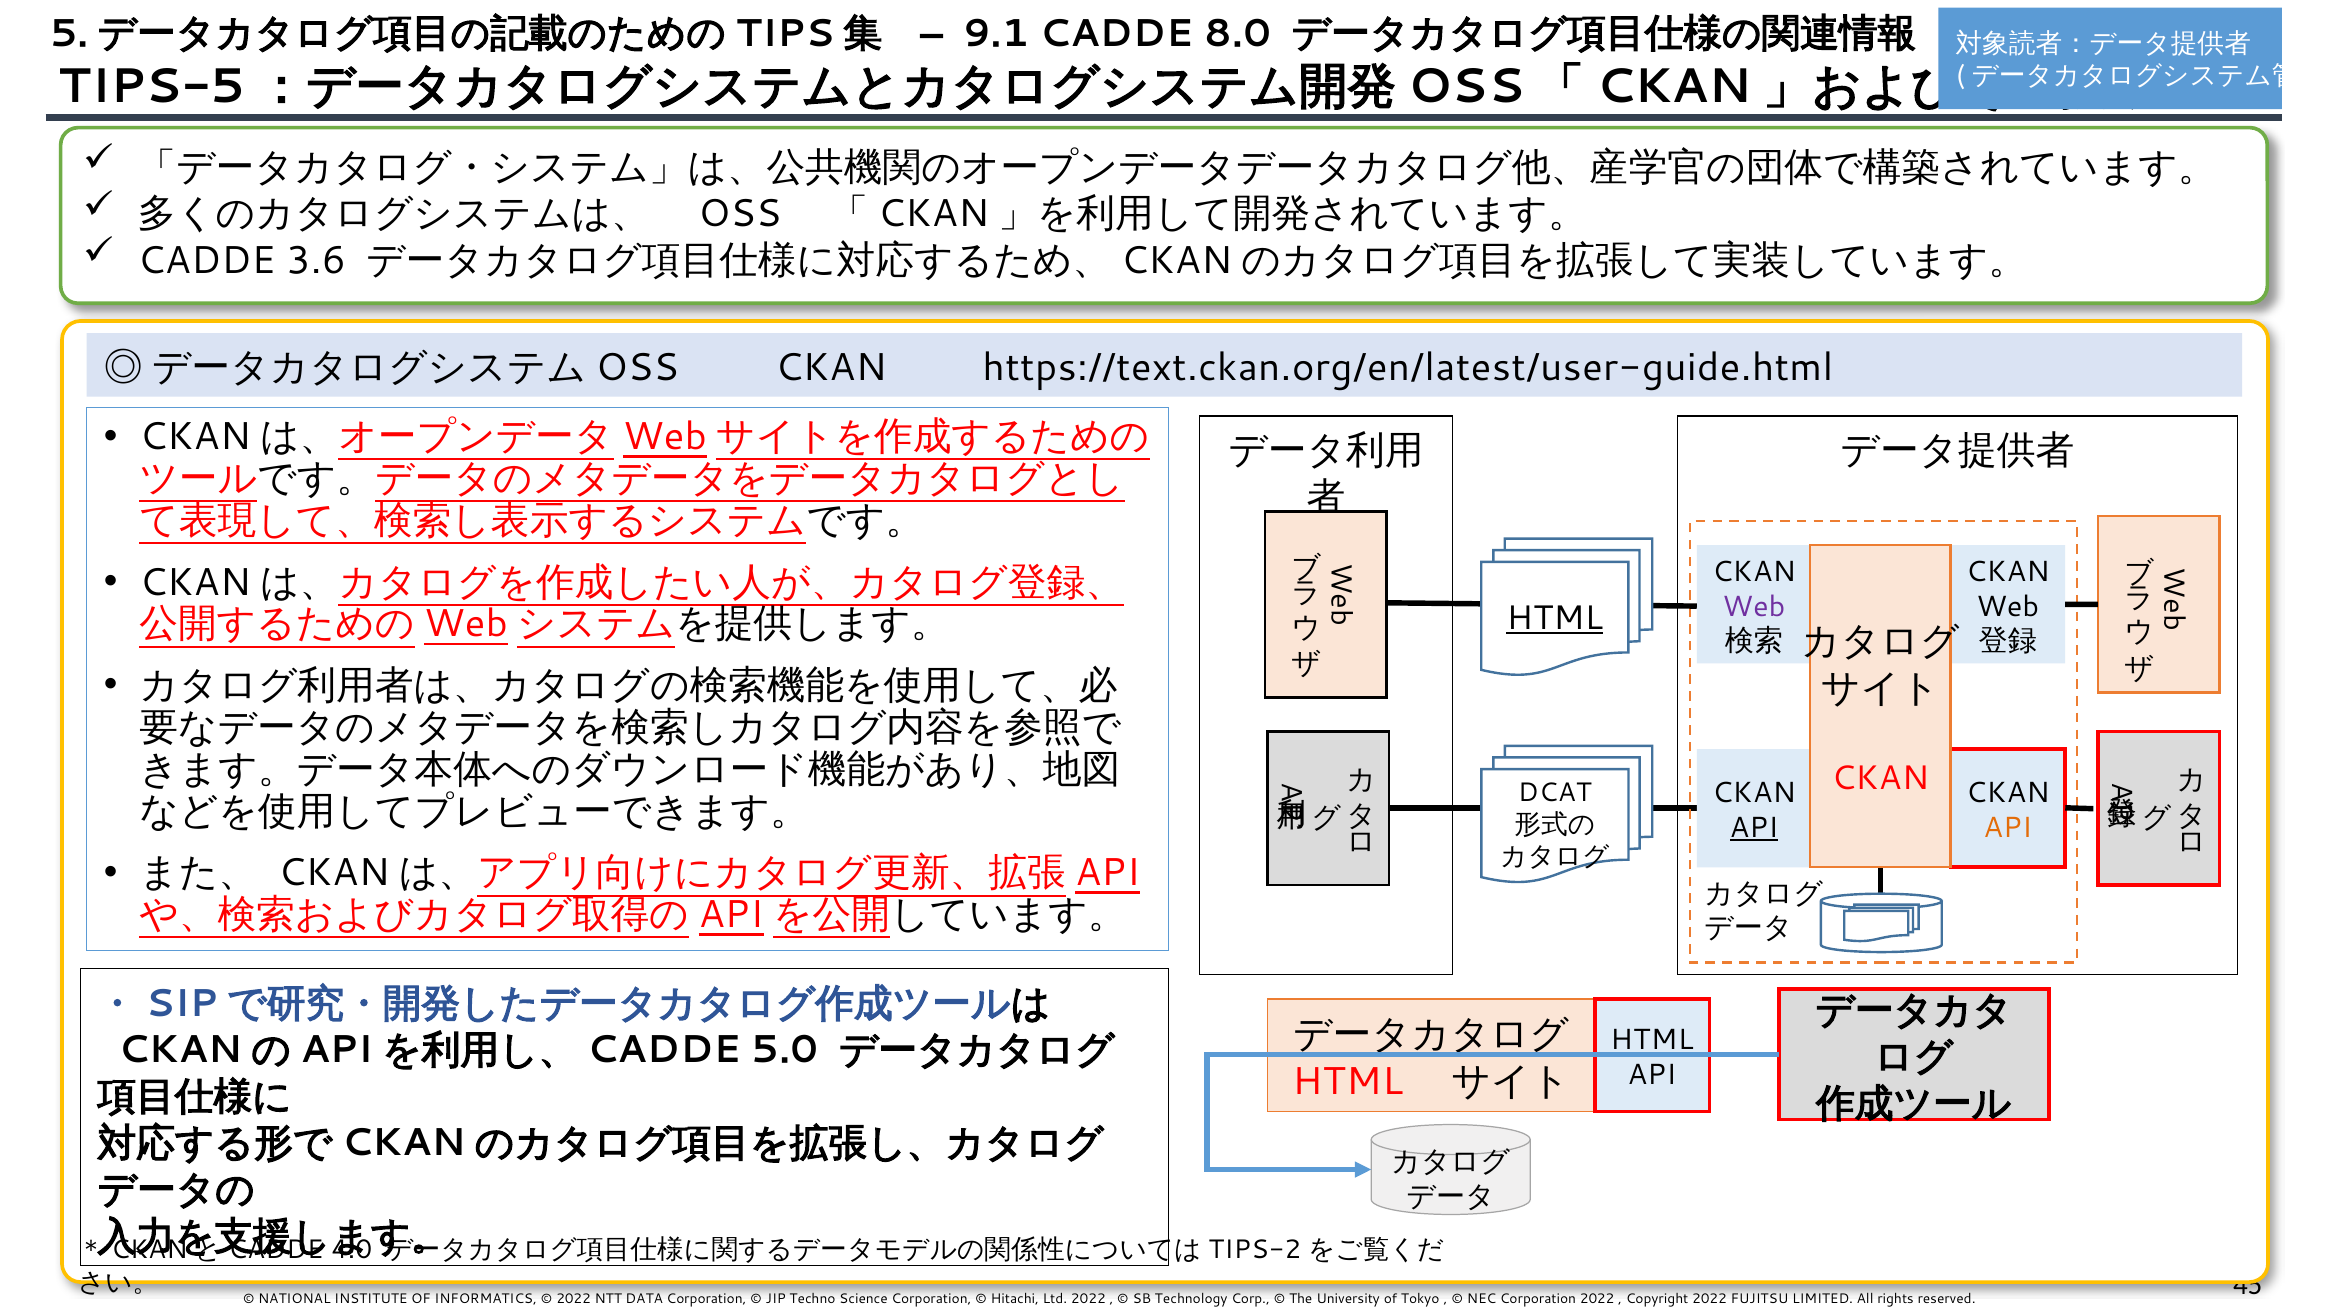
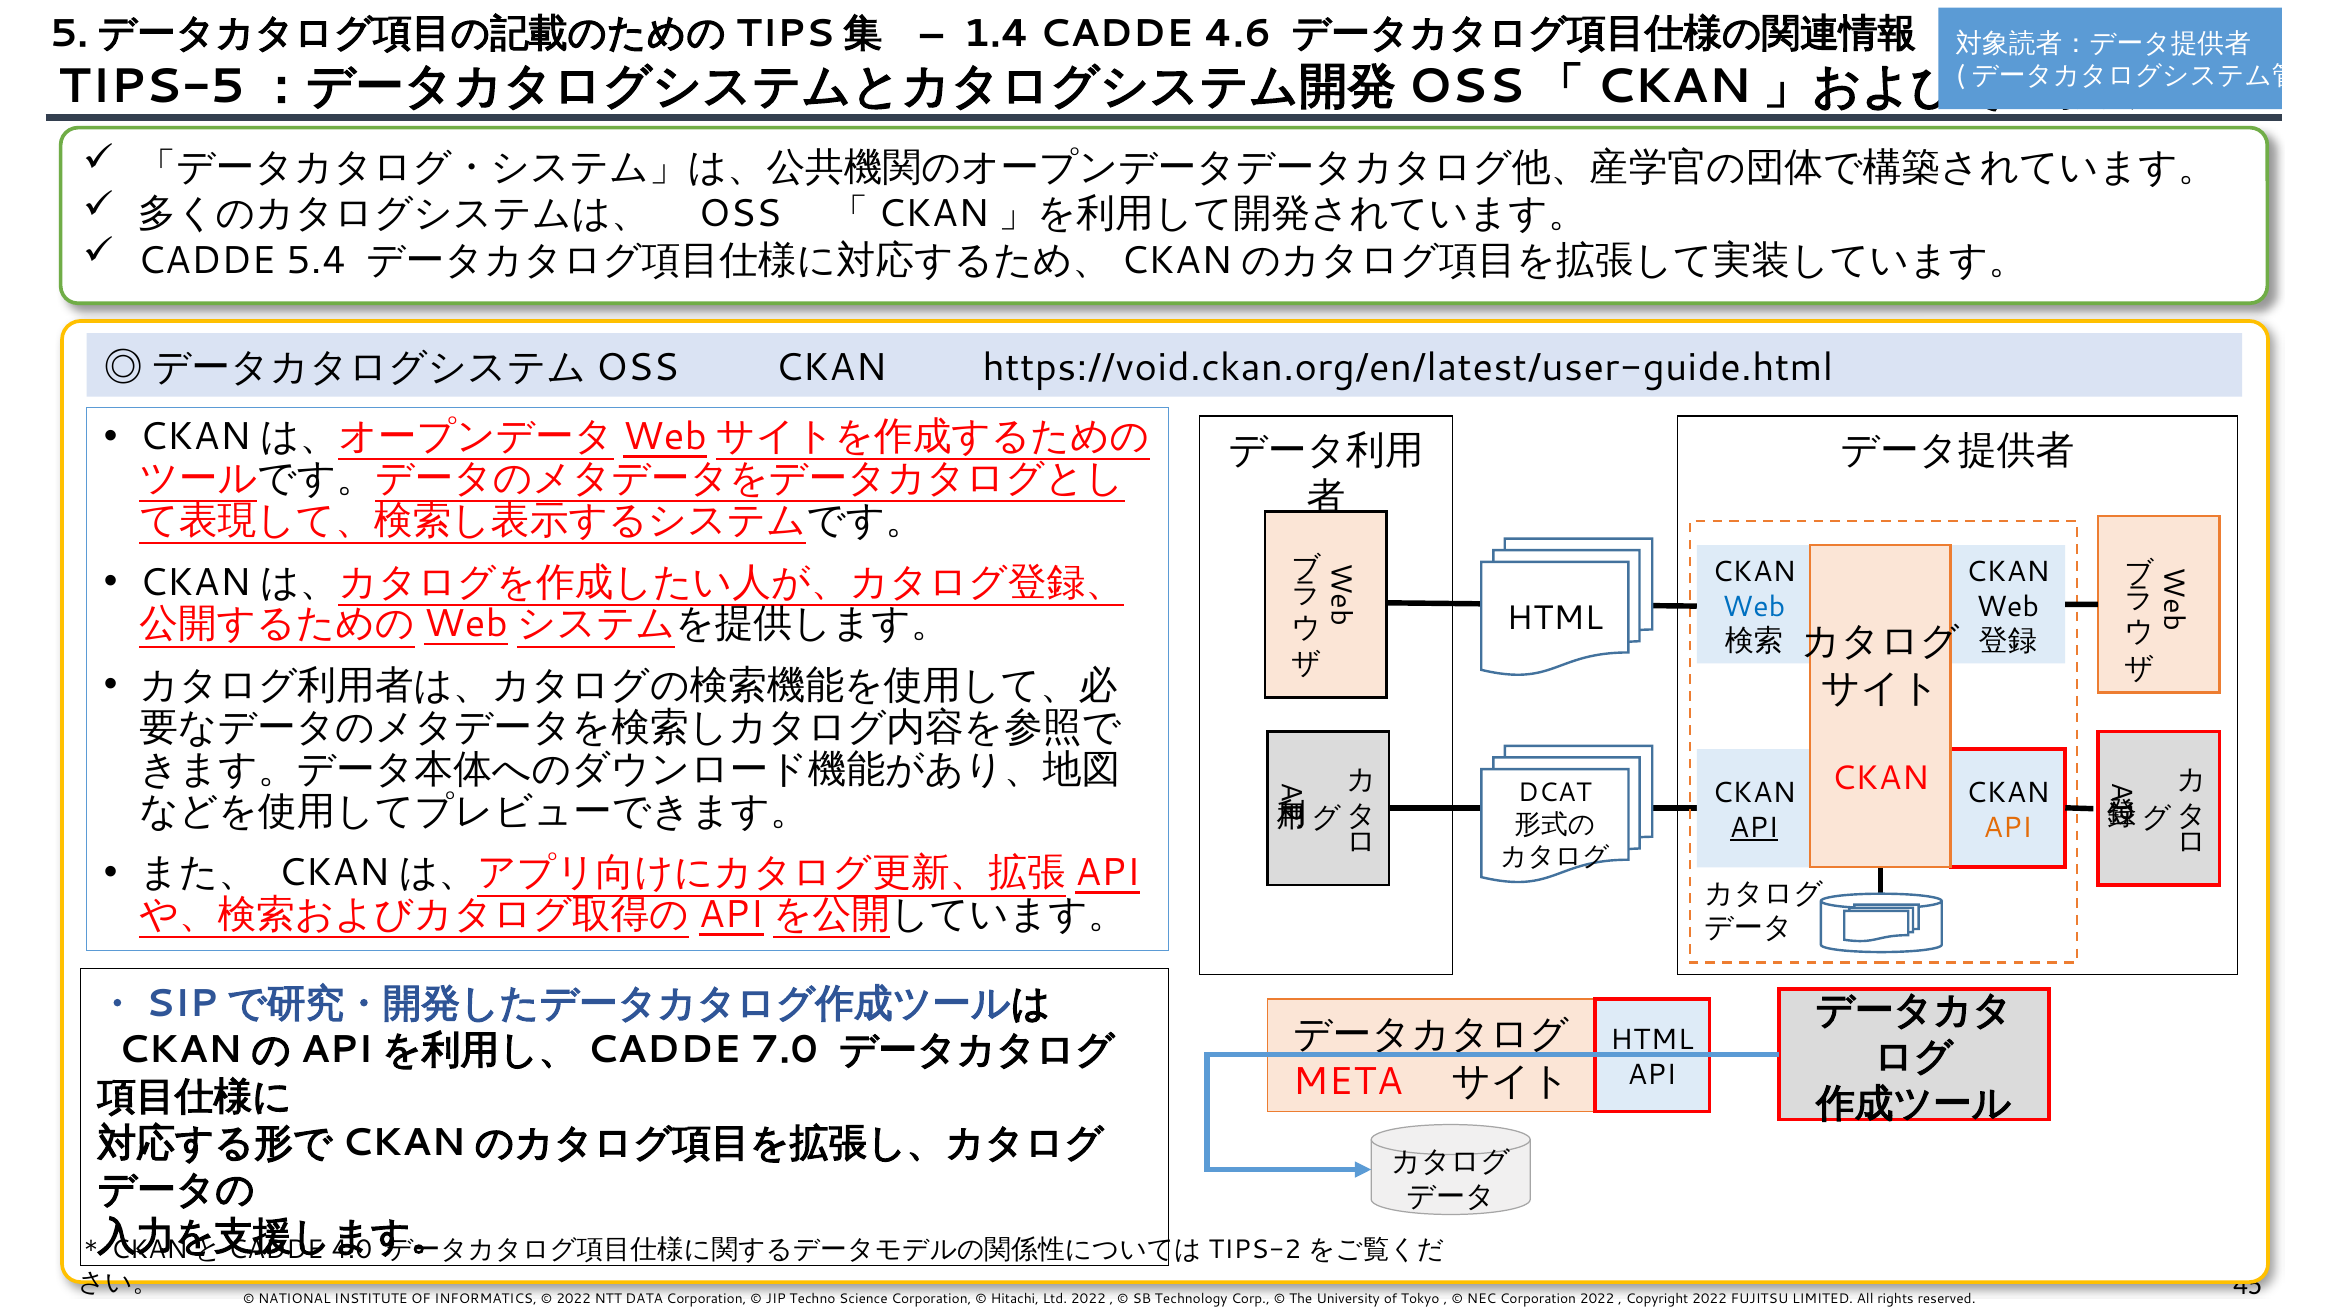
9.1: 9.1 -> 1.4
8.0: 8.0 -> 4.6
3.6: 3.6 -> 5.4
https://text.ckan.org/en/latest/user-guide.html: https://text.ckan.org/en/latest/user-guide.html -> https://void.ckan.org/en/latest/user-guide.html
Web at (1754, 606) colour: purple -> blue
HTML at (1555, 618) underline: present -> none
5.0: 5.0 -> 7.0
HTML at (1348, 1081): HTML -> META
